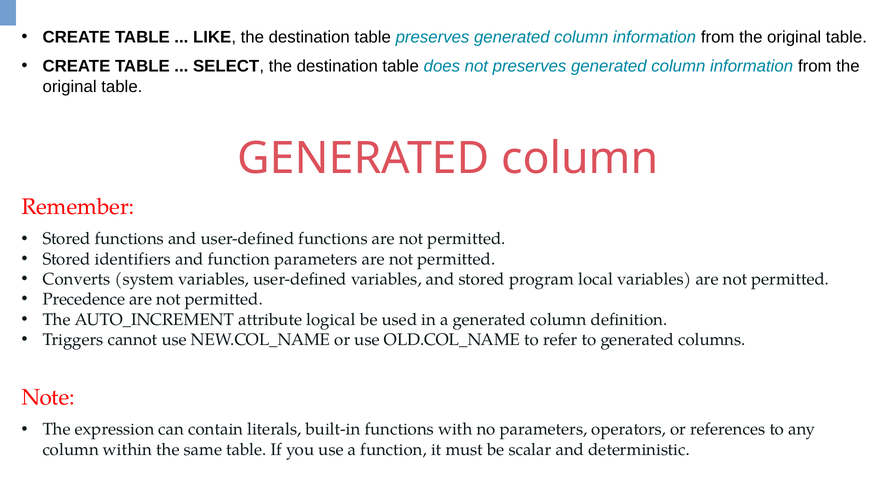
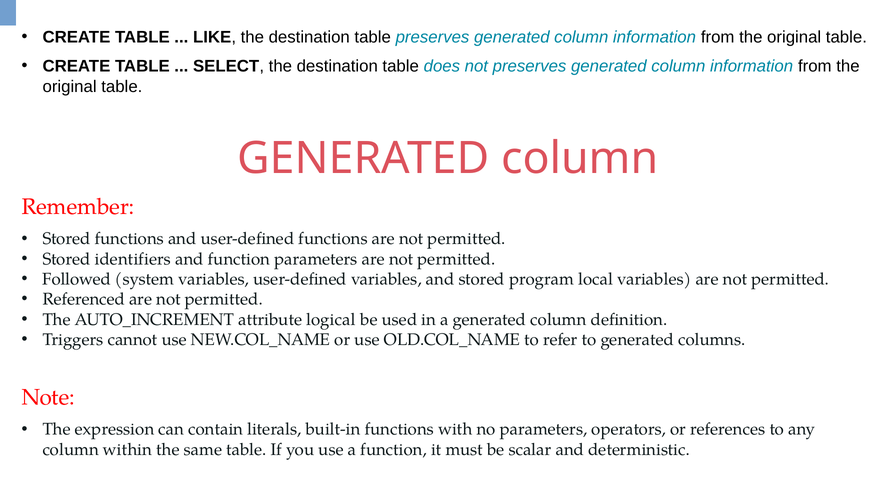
Converts: Converts -> Followed
Precedence: Precedence -> Referenced
